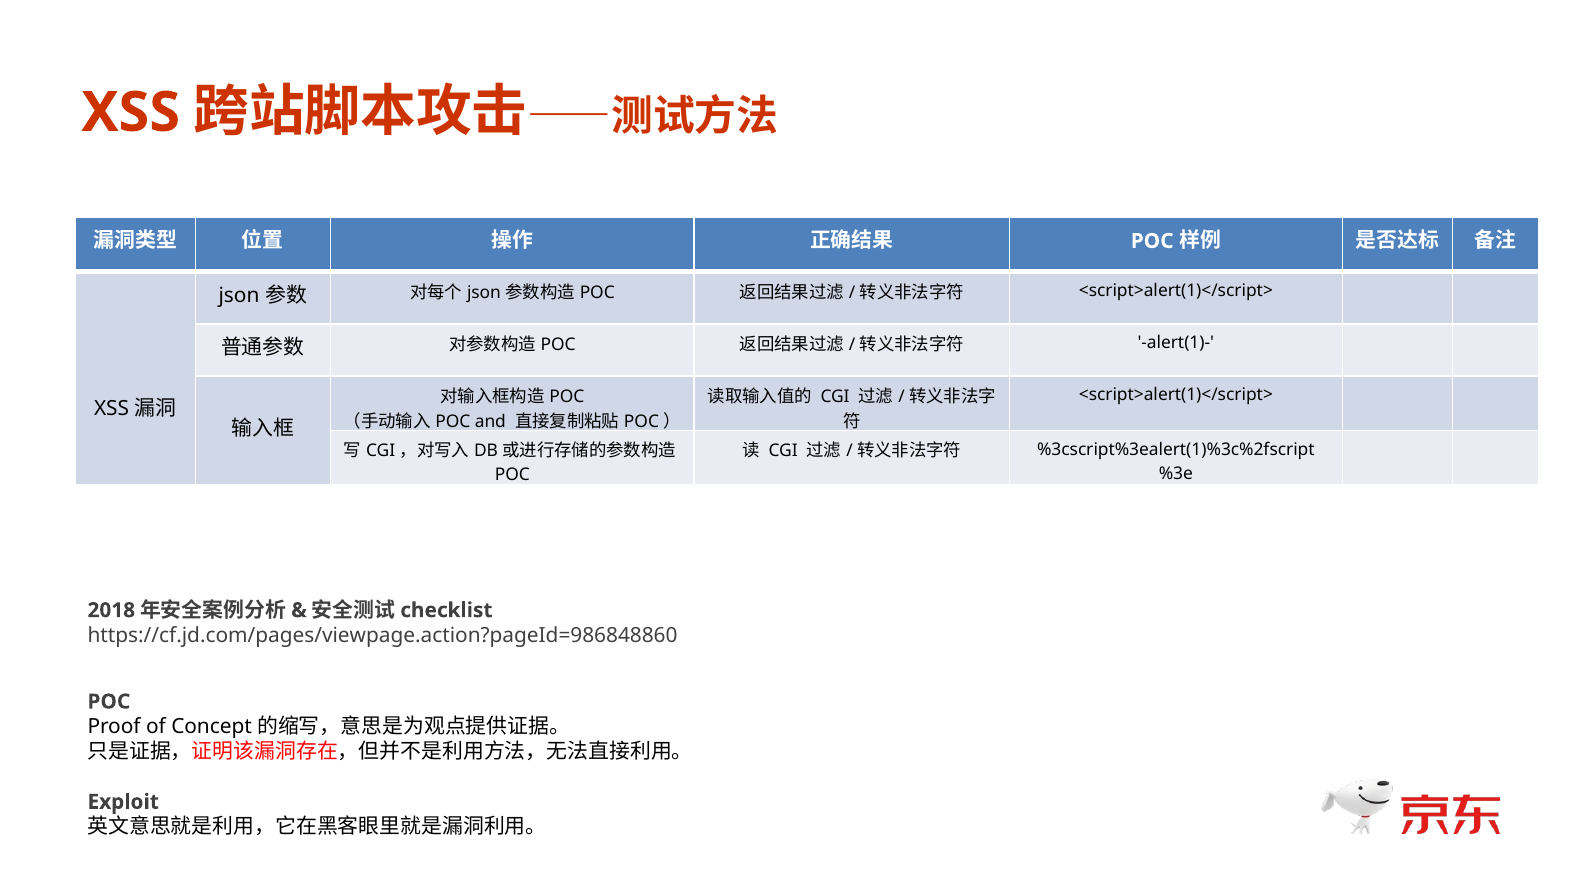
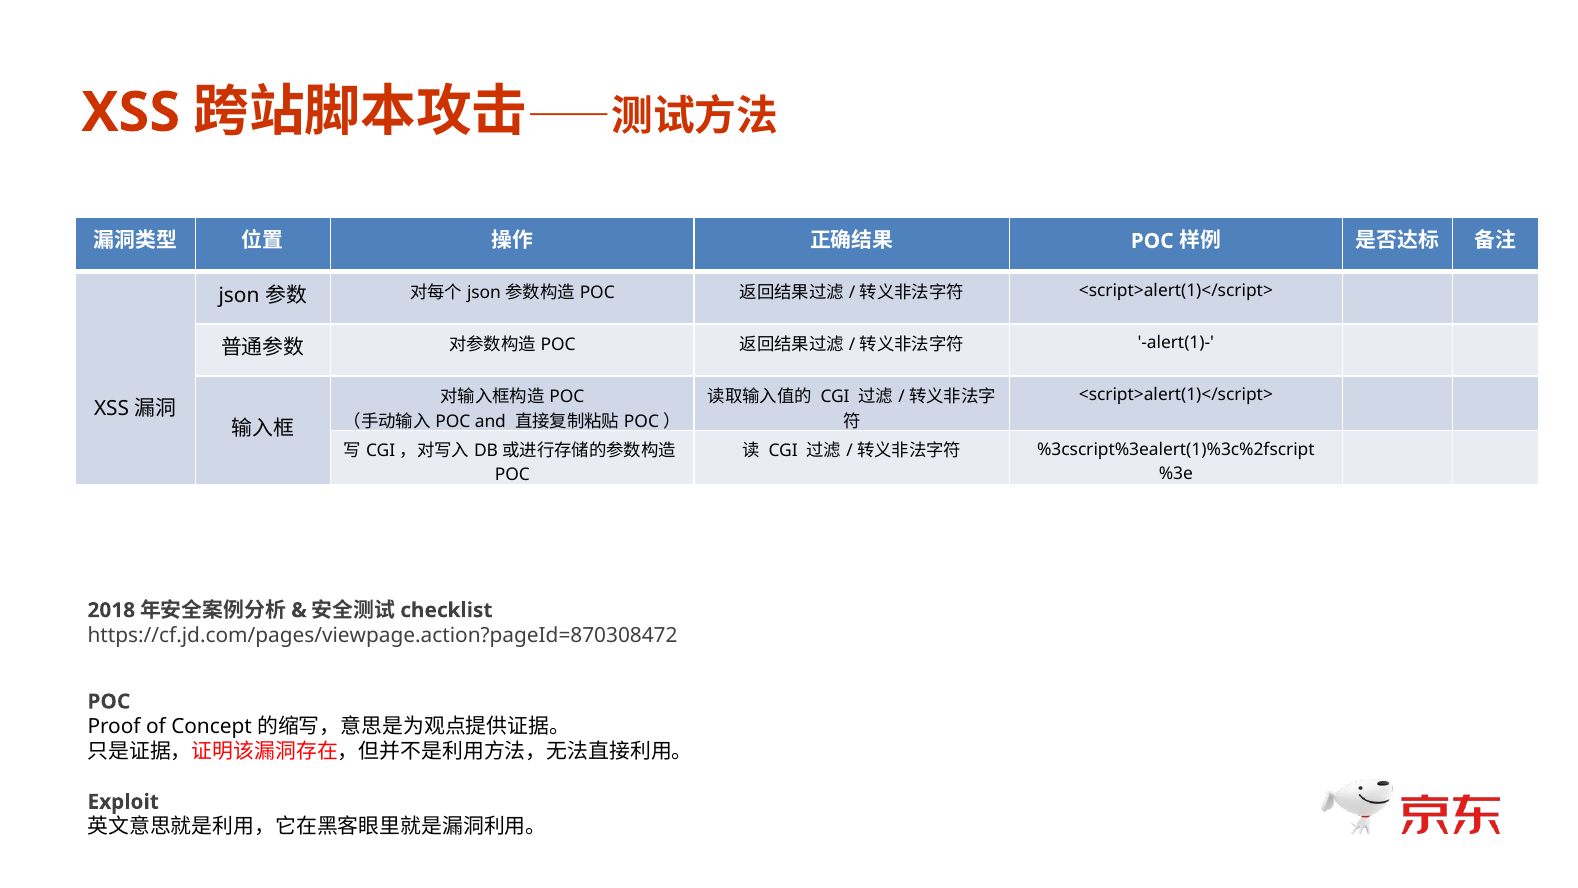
https://cf.jd.com/pages/viewpage.action?pageId=986848860: https://cf.jd.com/pages/viewpage.action?pageId=986848860 -> https://cf.jd.com/pages/viewpage.action?pageId=870308472
